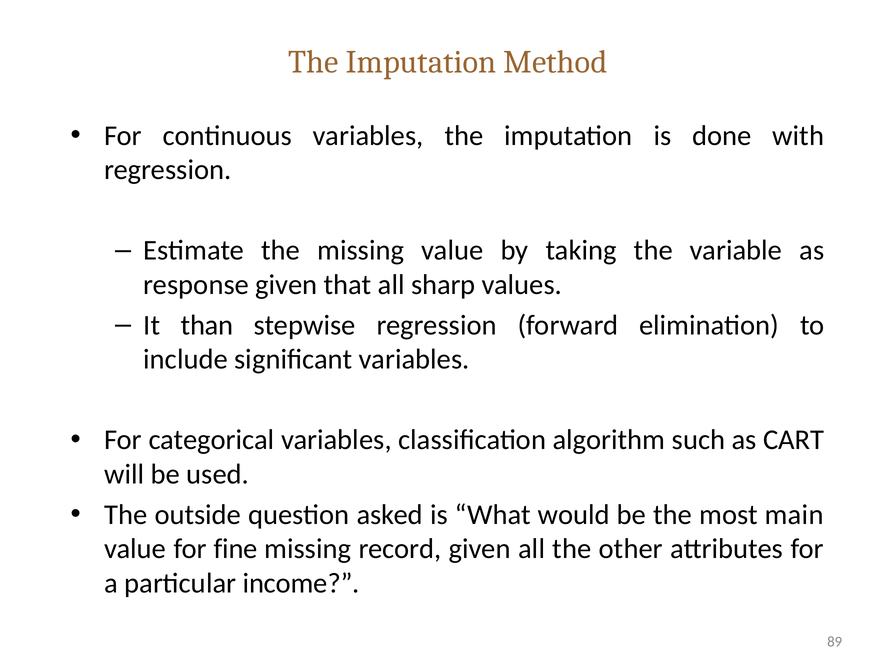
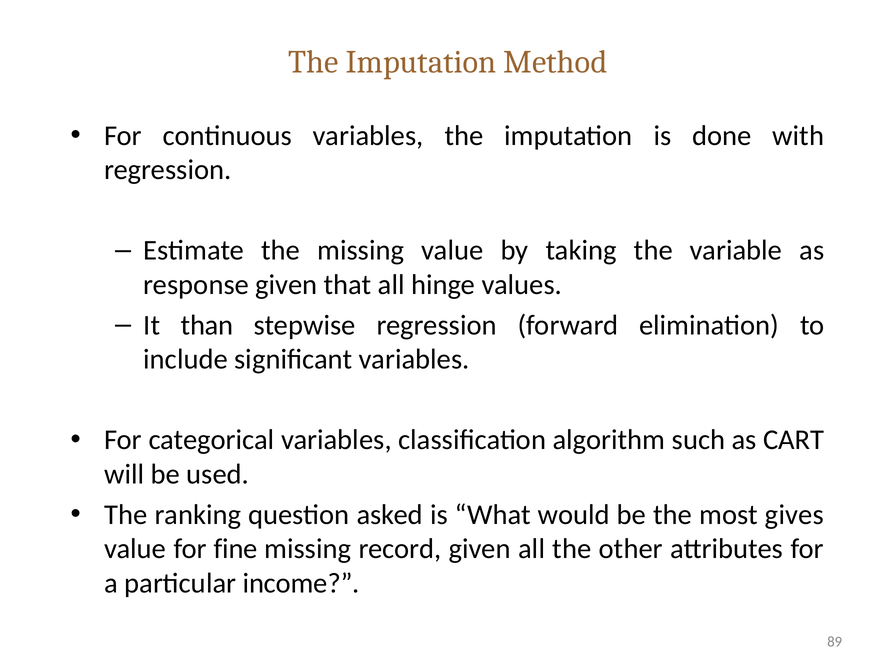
sharp: sharp -> hinge
outside: outside -> ranking
main: main -> gives
